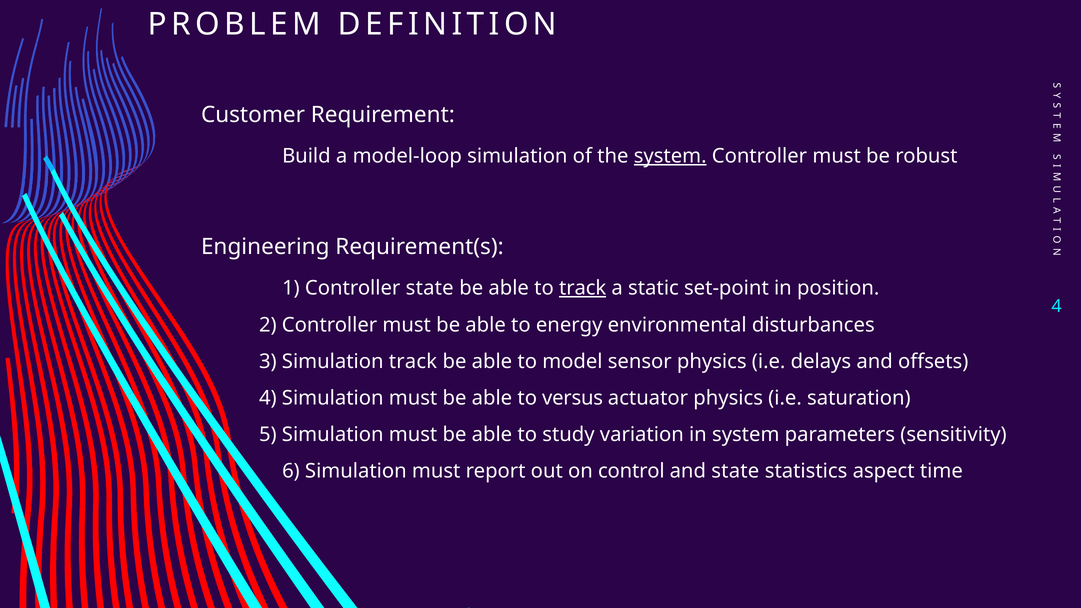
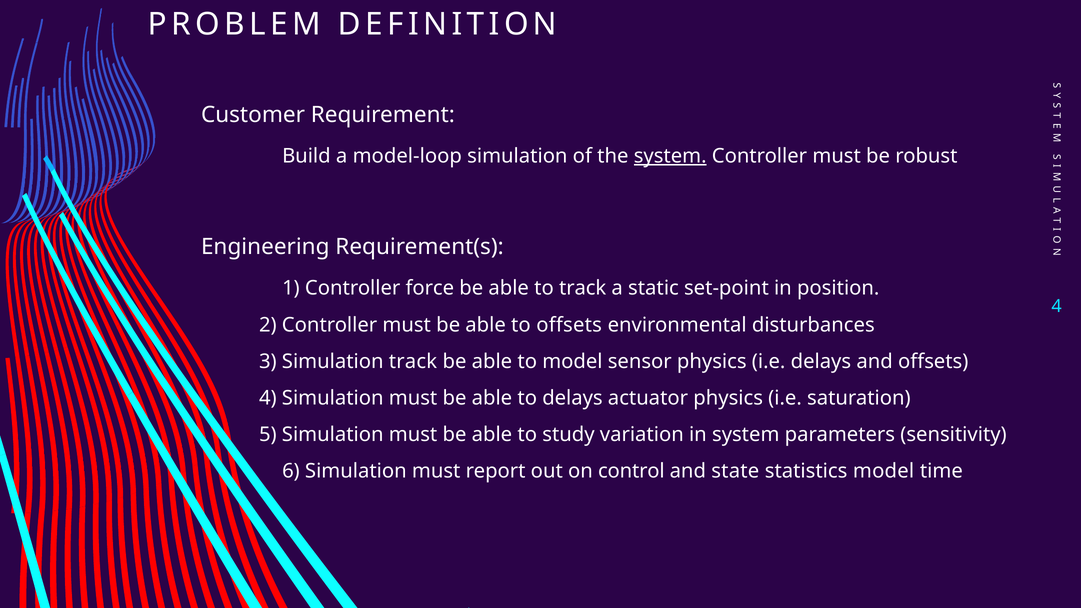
Controller state: state -> force
track at (583, 288) underline: present -> none
to energy: energy -> offsets
to versus: versus -> delays
statistics aspect: aspect -> model
